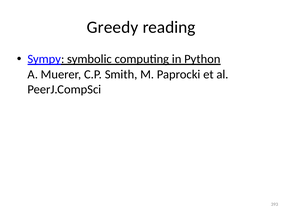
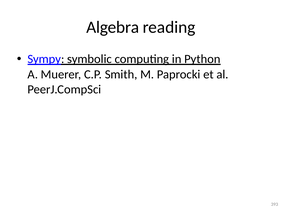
Greedy: Greedy -> Algebra
